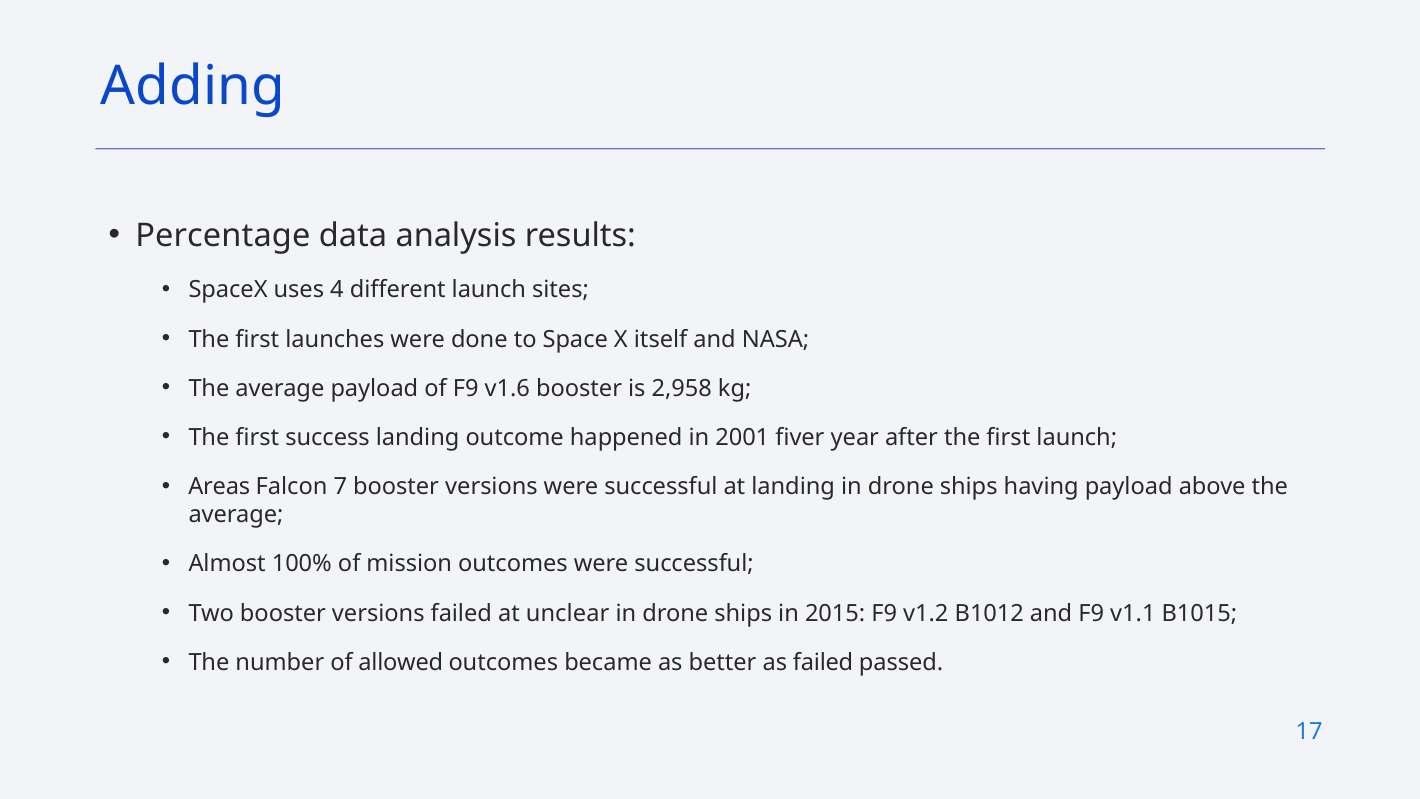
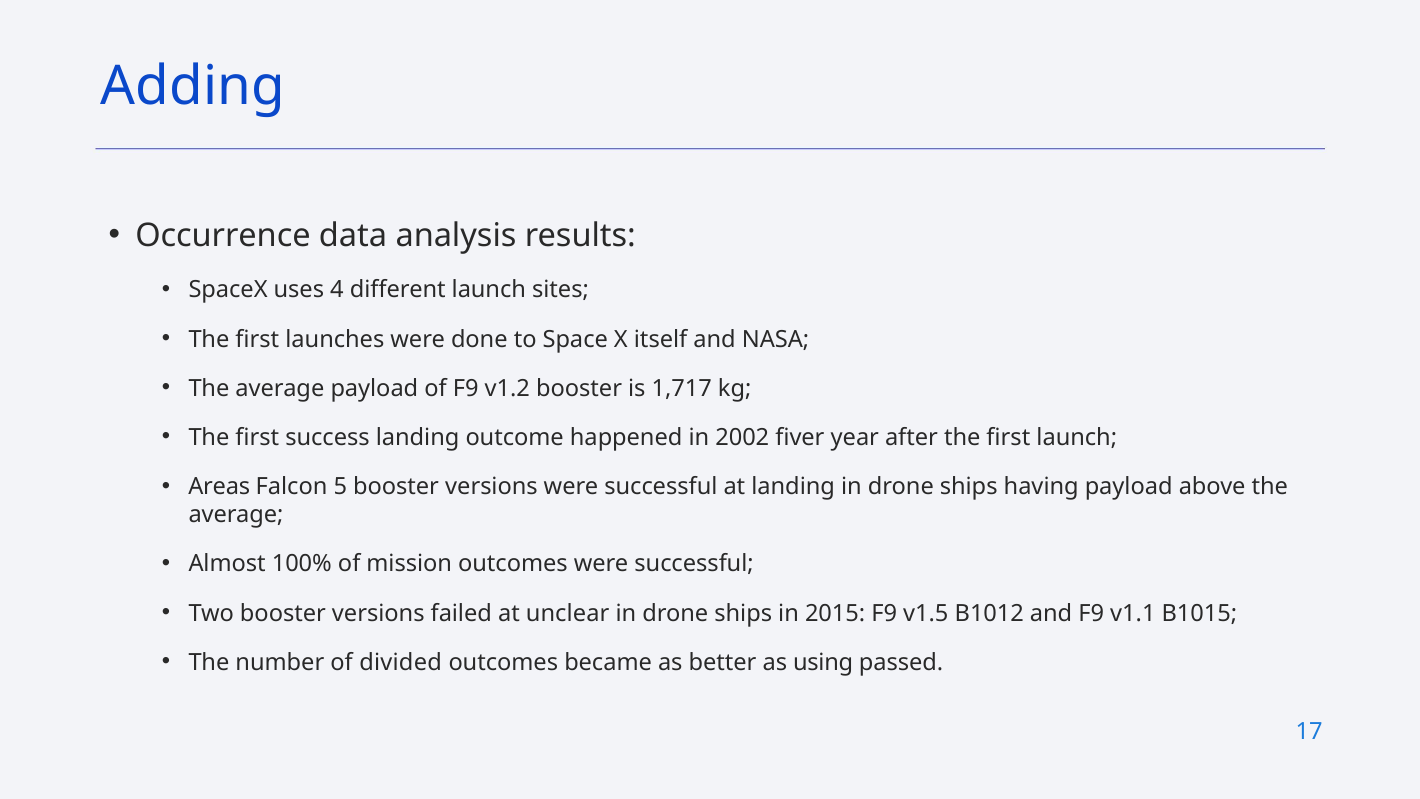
Percentage: Percentage -> Occurrence
v1.6: v1.6 -> v1.2
2,958: 2,958 -> 1,717
2001: 2001 -> 2002
7: 7 -> 5
v1.2: v1.2 -> v1.5
allowed: allowed -> divided
as failed: failed -> using
